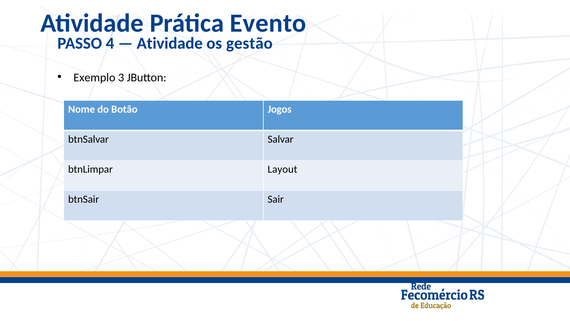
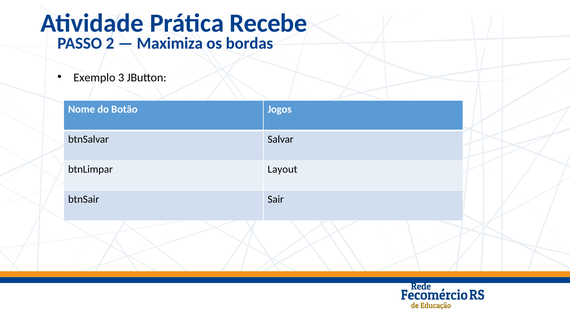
Evento: Evento -> Recebe
4: 4 -> 2
Atividade at (170, 43): Atividade -> Maximiza
gestão: gestão -> bordas
